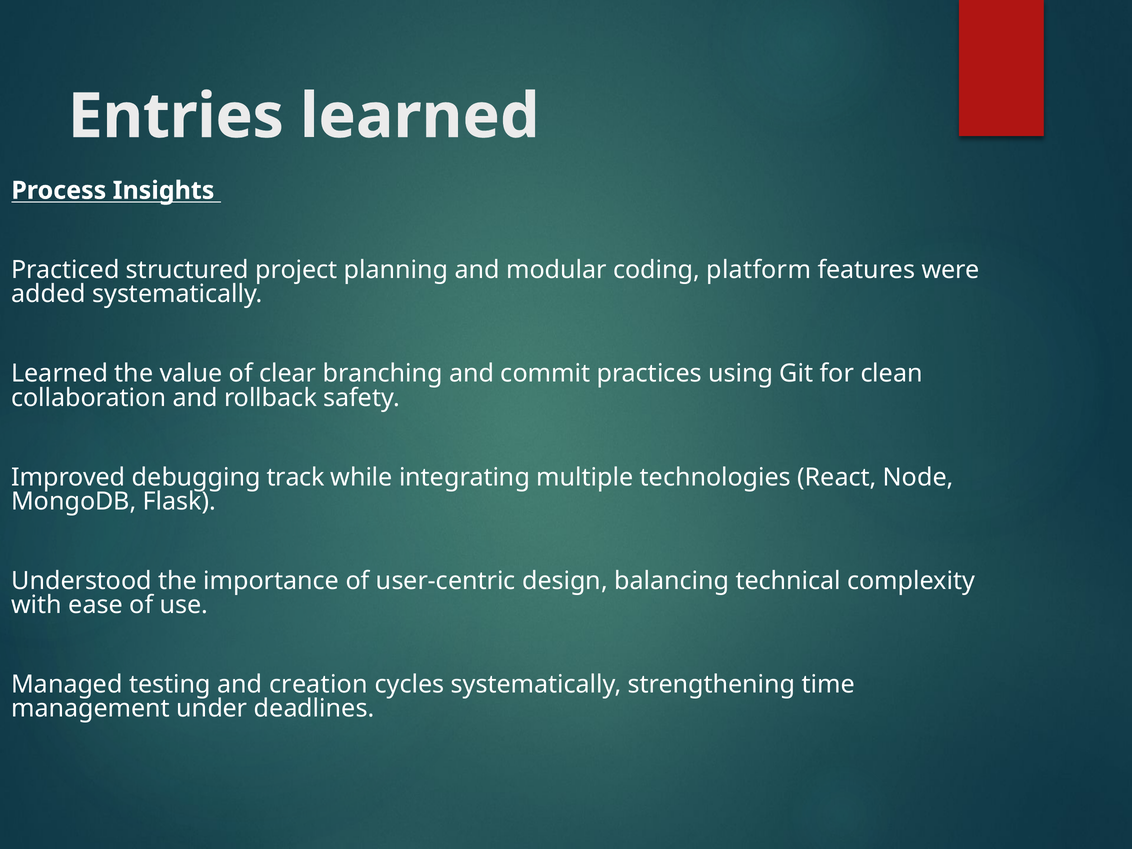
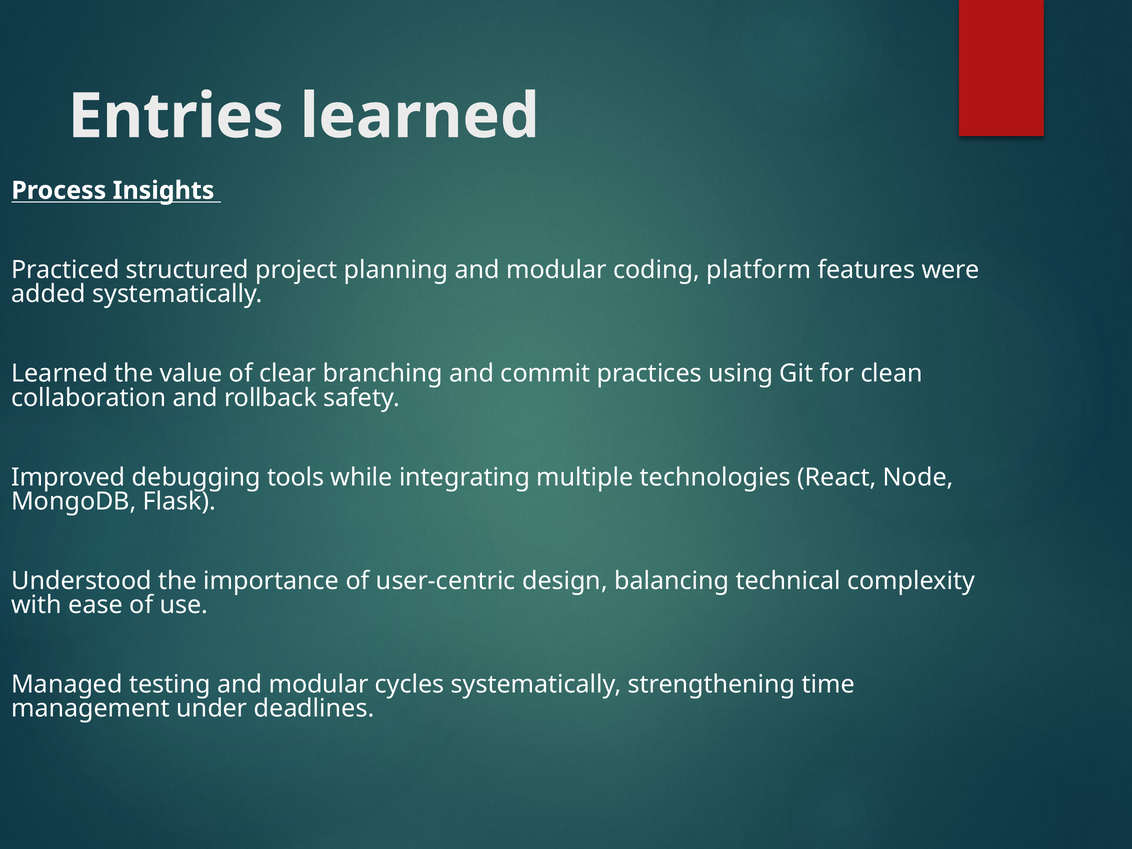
track: track -> tools
testing and creation: creation -> modular
